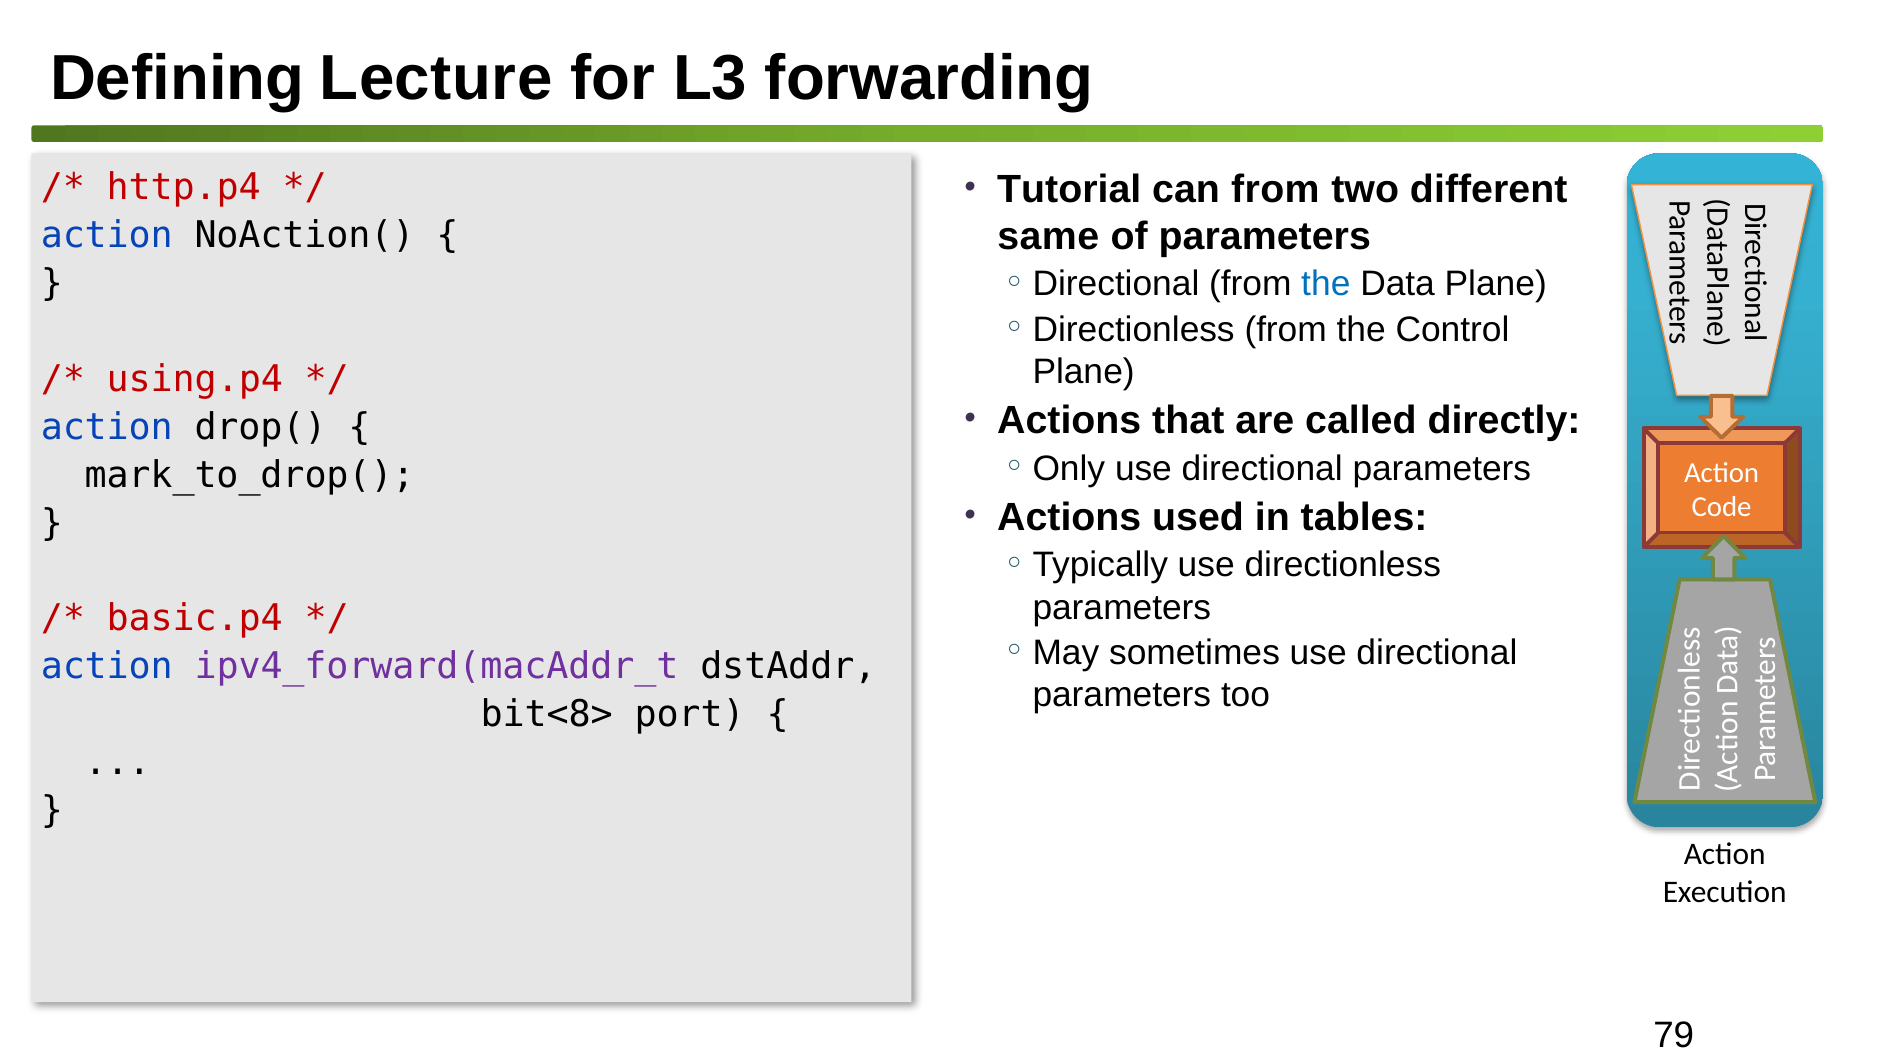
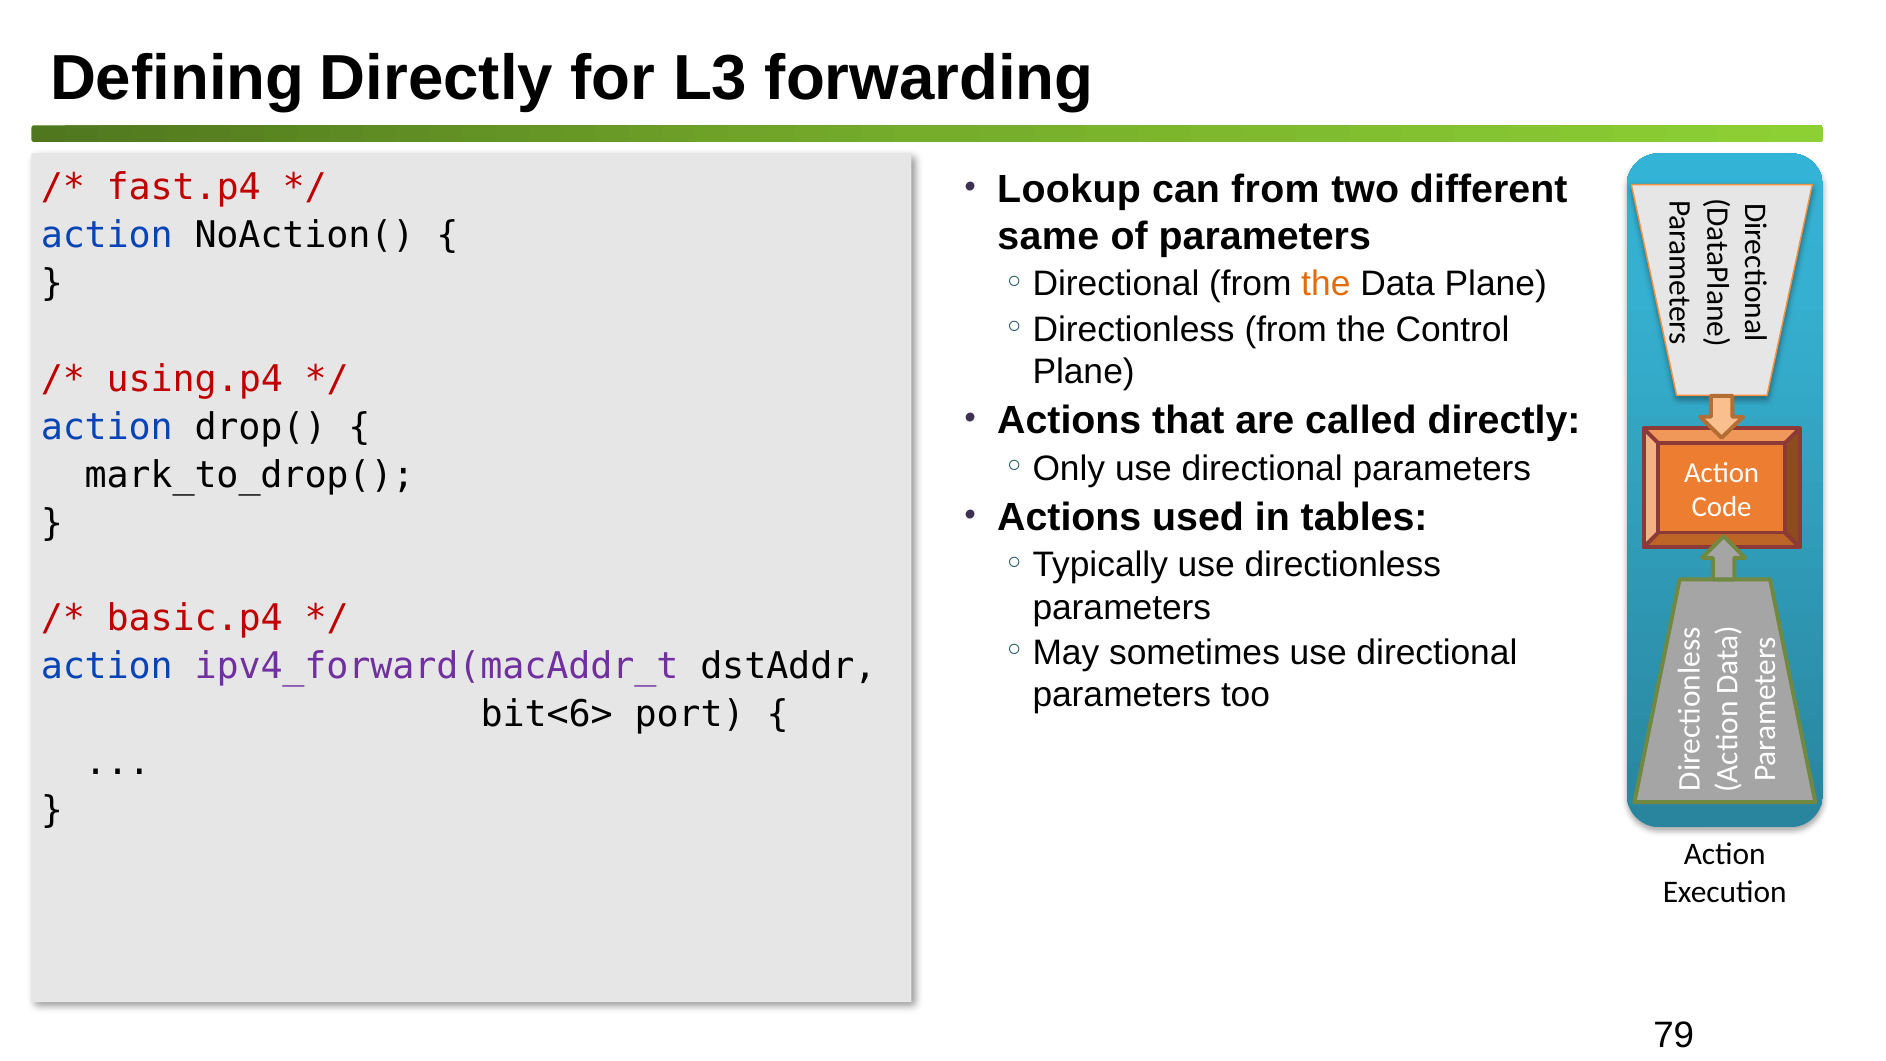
Defining Lecture: Lecture -> Directly
http.p4: http.p4 -> fast.p4
Tutorial: Tutorial -> Lookup
the at (1326, 284) colour: blue -> orange
bit<8>: bit<8> -> bit<6>
